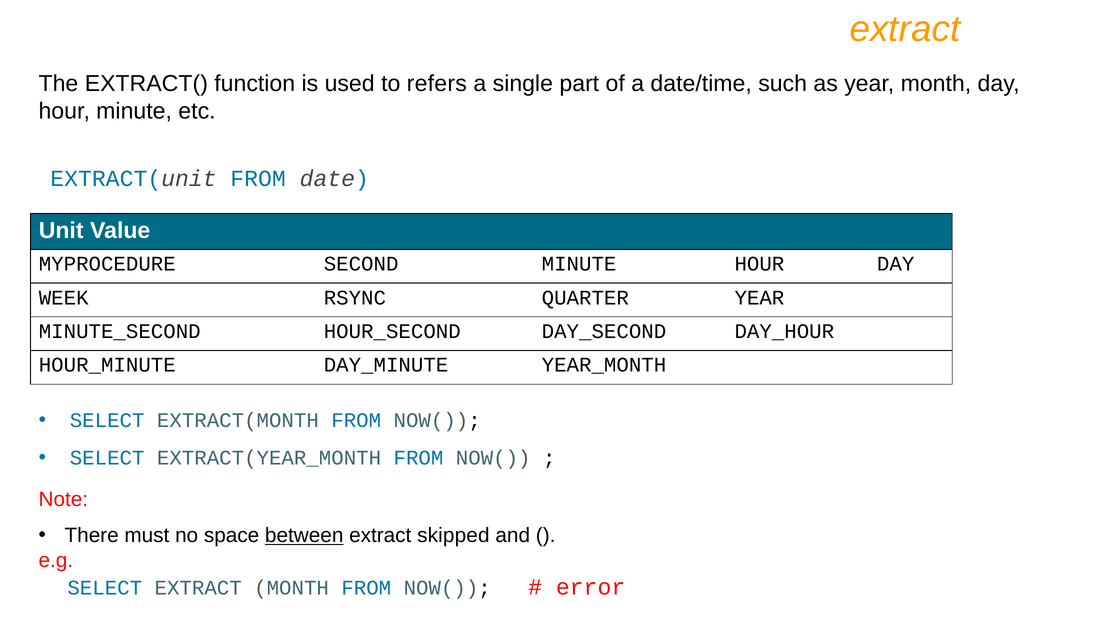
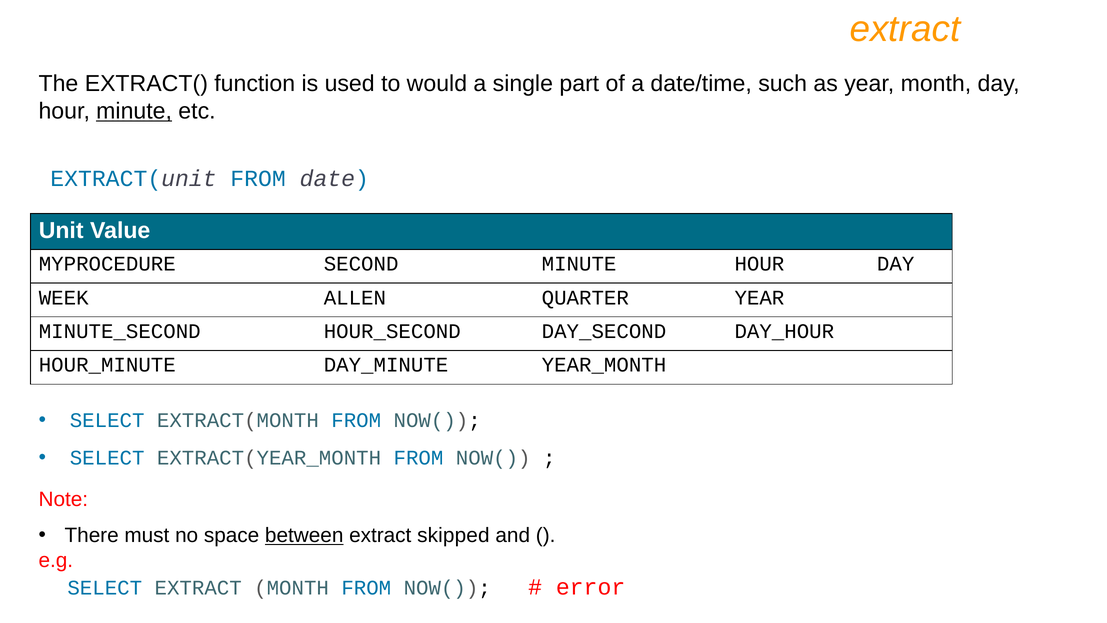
refers: refers -> would
minute at (134, 111) underline: none -> present
RSYNC: RSYNC -> ALLEN
